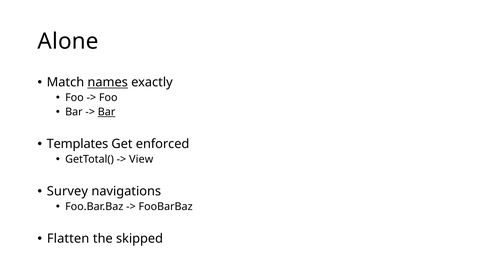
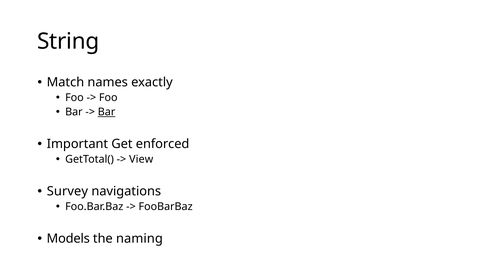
Alone: Alone -> String
names underline: present -> none
Templates: Templates -> Important
Flatten: Flatten -> Models
skipped: skipped -> naming
